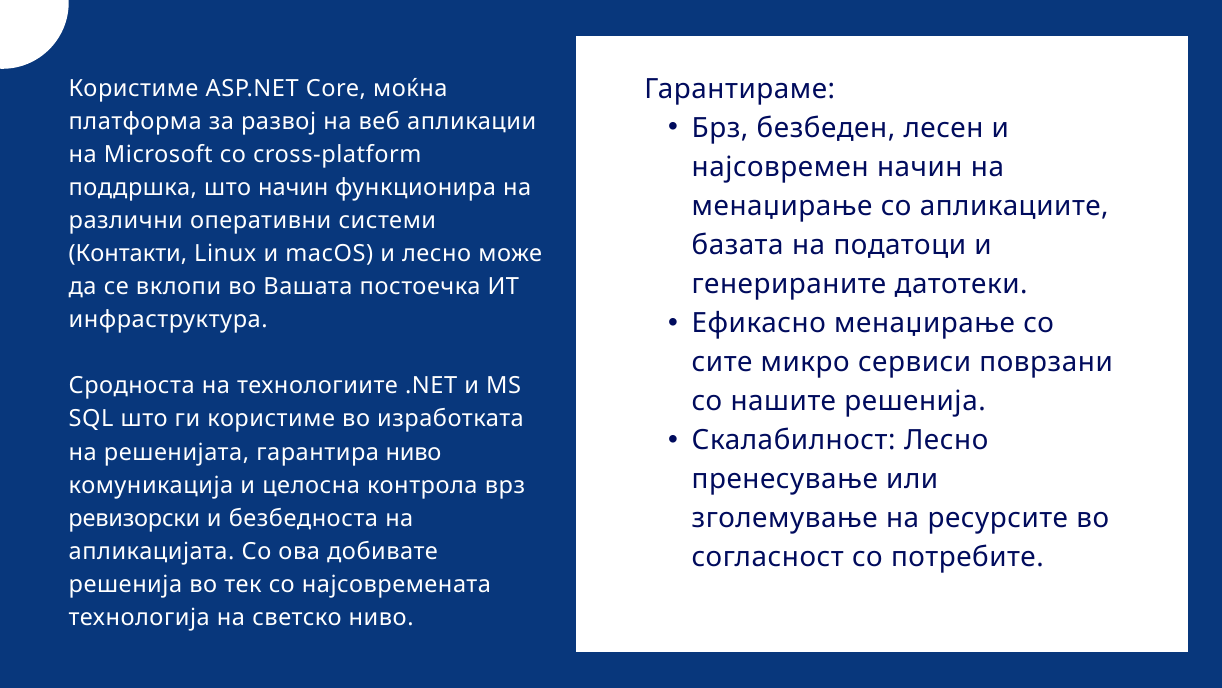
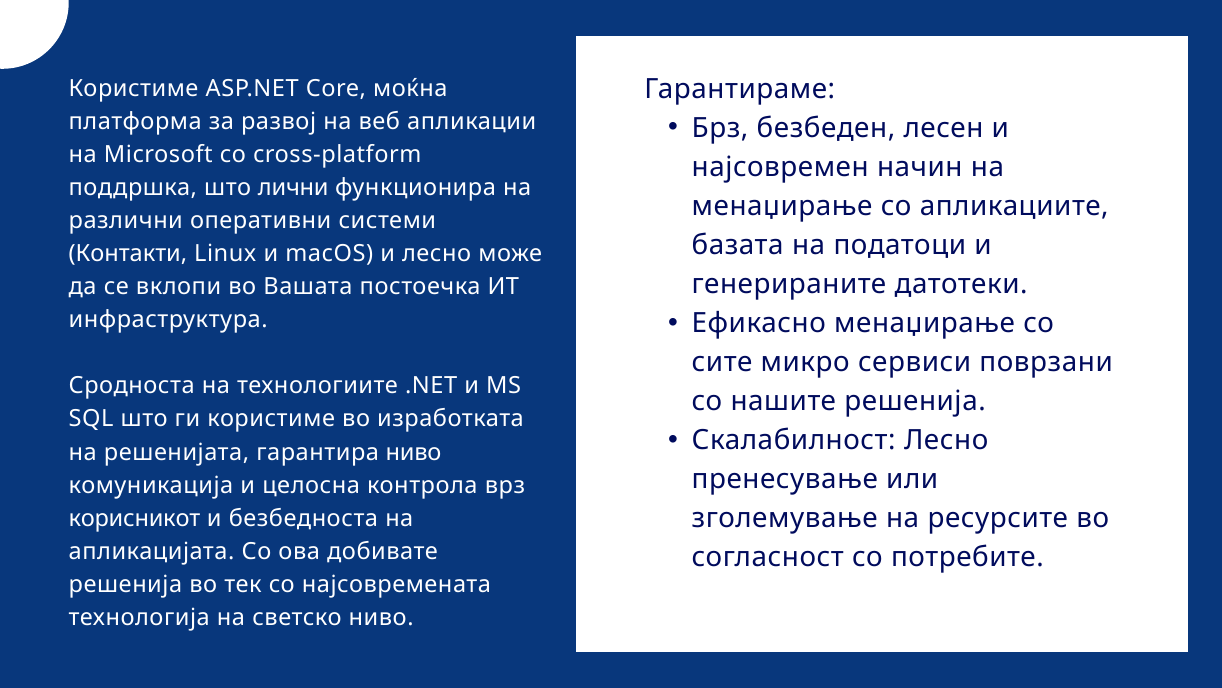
што начин: начин -> лични
ревизорски: ревизорски -> корисникот
